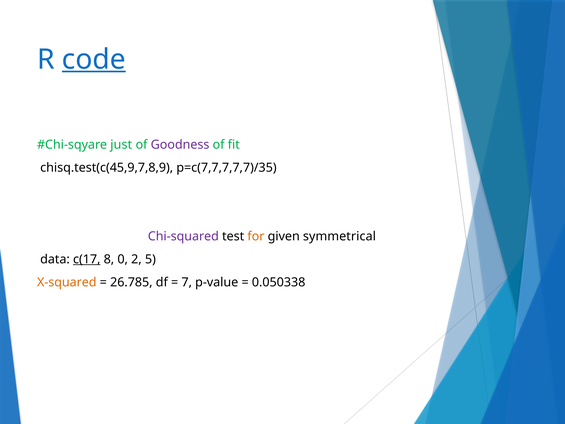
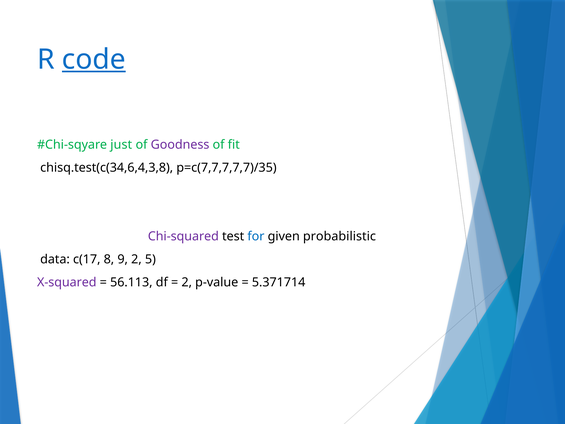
chisq.test(c(45,9,7,8,9: chisq.test(c(45,9,7,8,9 -> chisq.test(c(34,6,4,3,8
for colour: orange -> blue
symmetrical: symmetrical -> probabilistic
c(17 underline: present -> none
0: 0 -> 9
X-squared colour: orange -> purple
26.785: 26.785 -> 56.113
7 at (187, 282): 7 -> 2
0.050338: 0.050338 -> 5.371714
